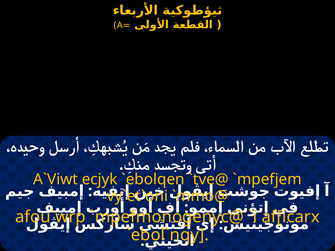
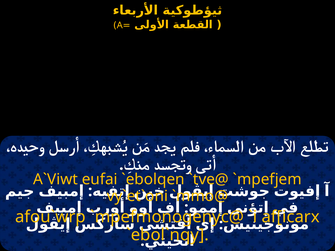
ecjyk: ecjyk -> eufai
